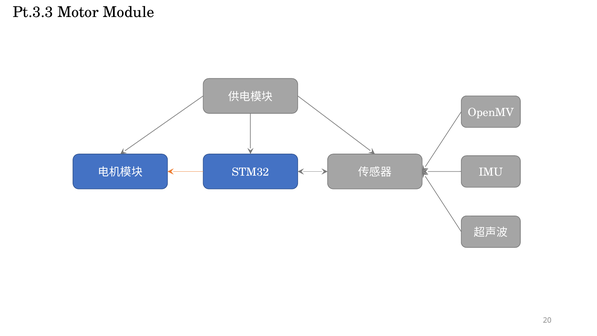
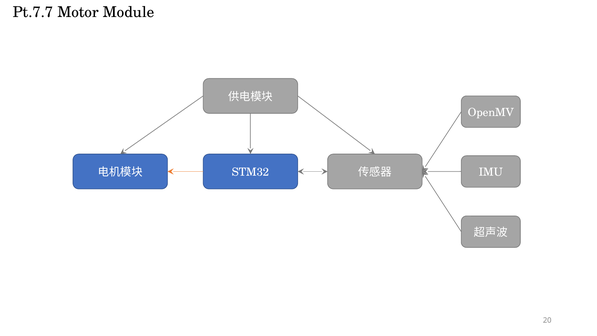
Pt.3.3: Pt.3.3 -> Pt.7.7
